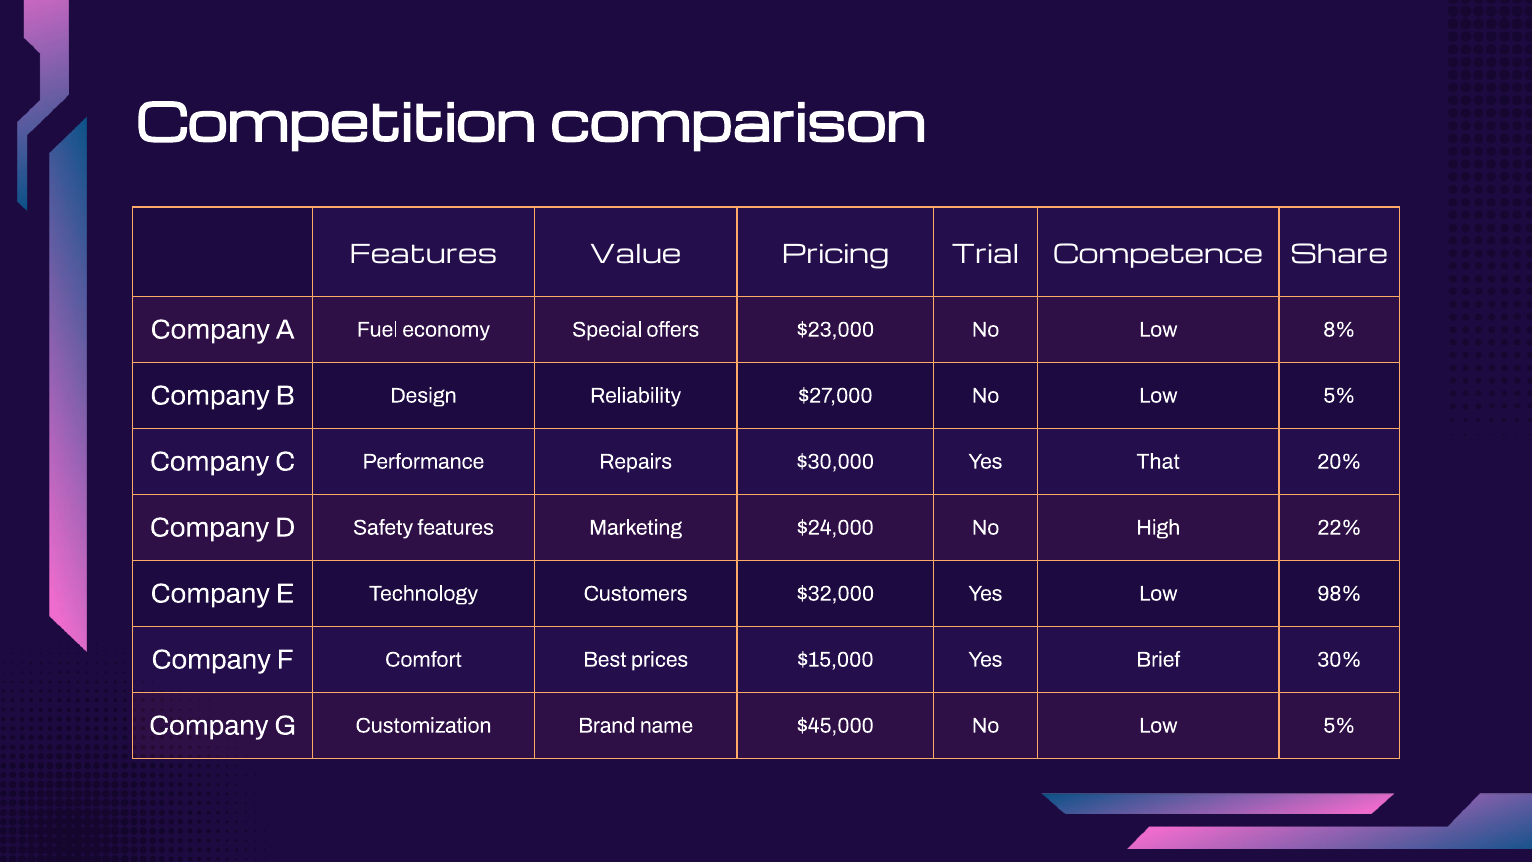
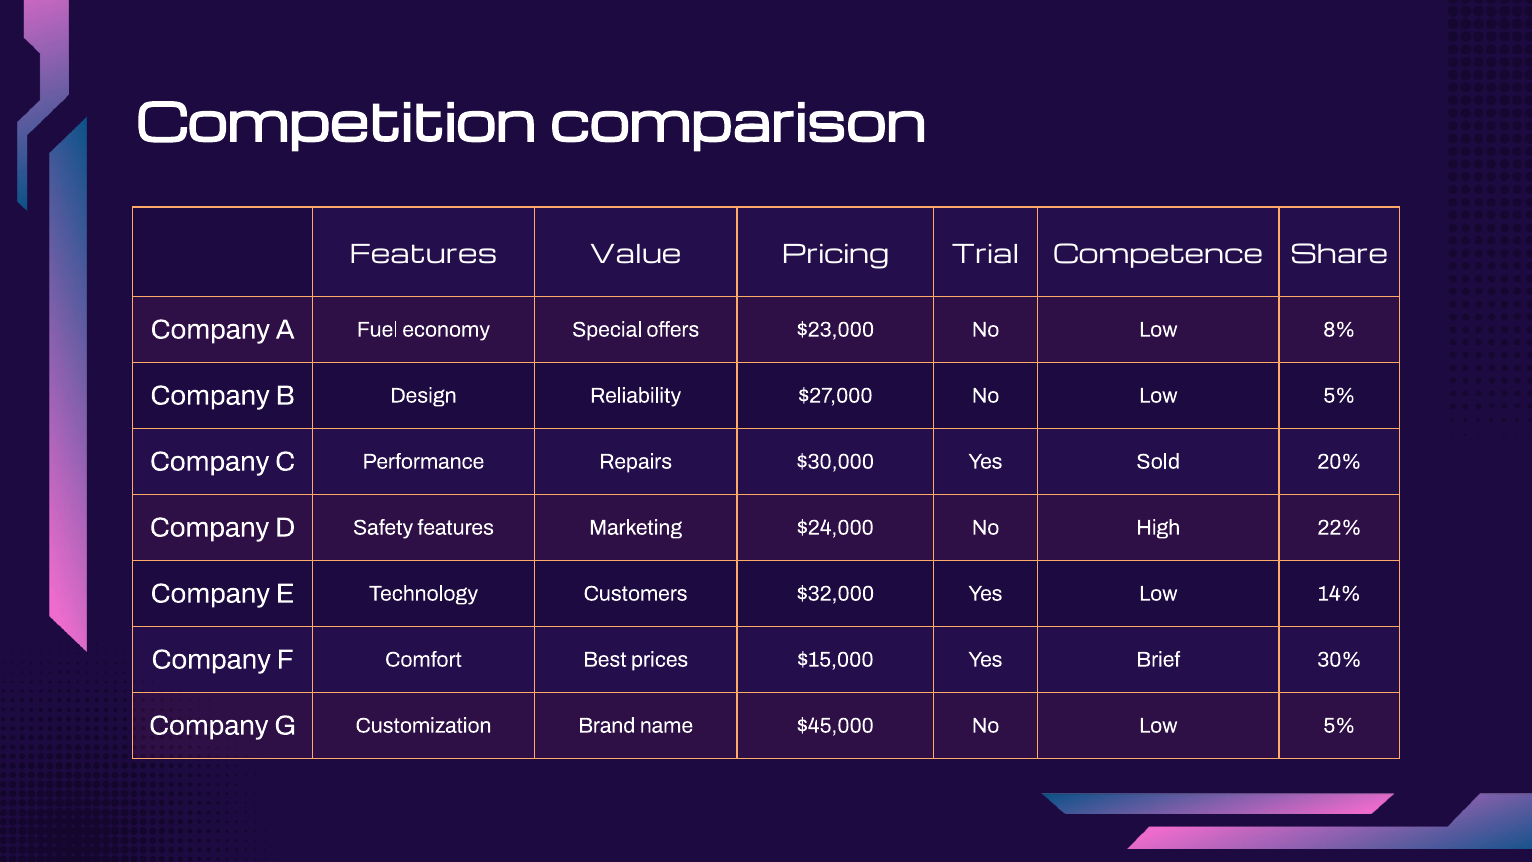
That: That -> Sold
98%: 98% -> 14%
